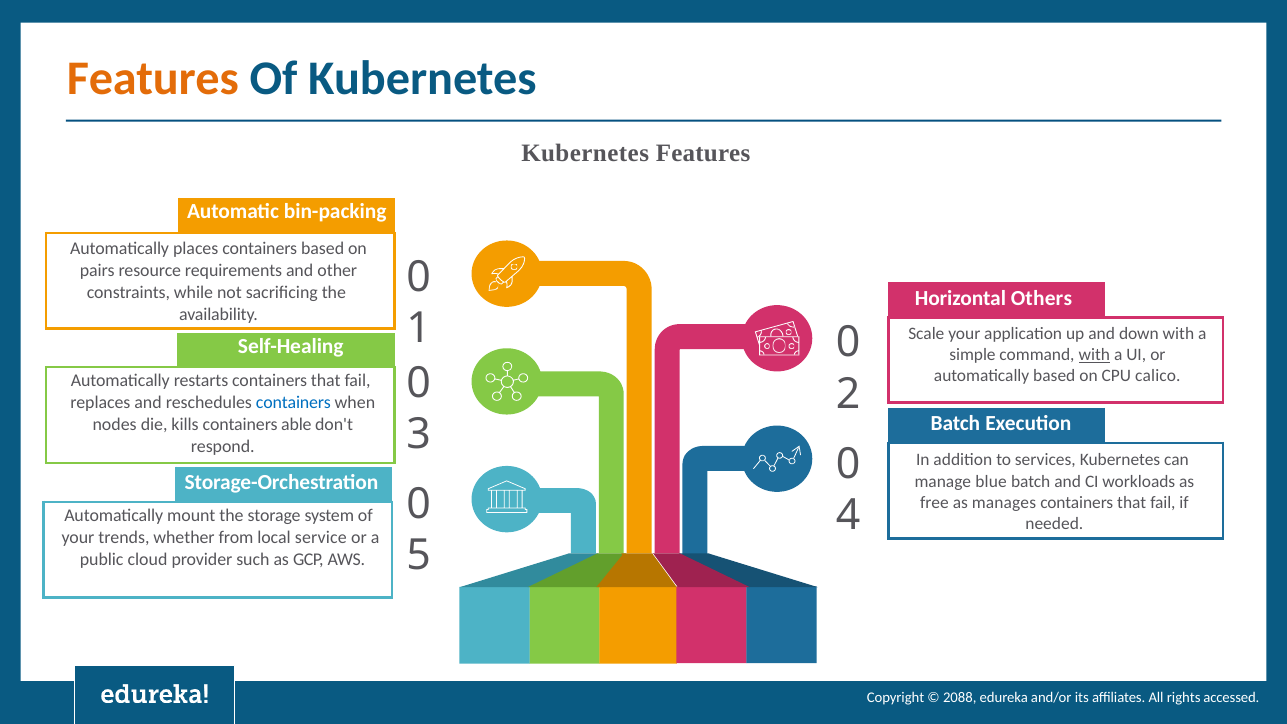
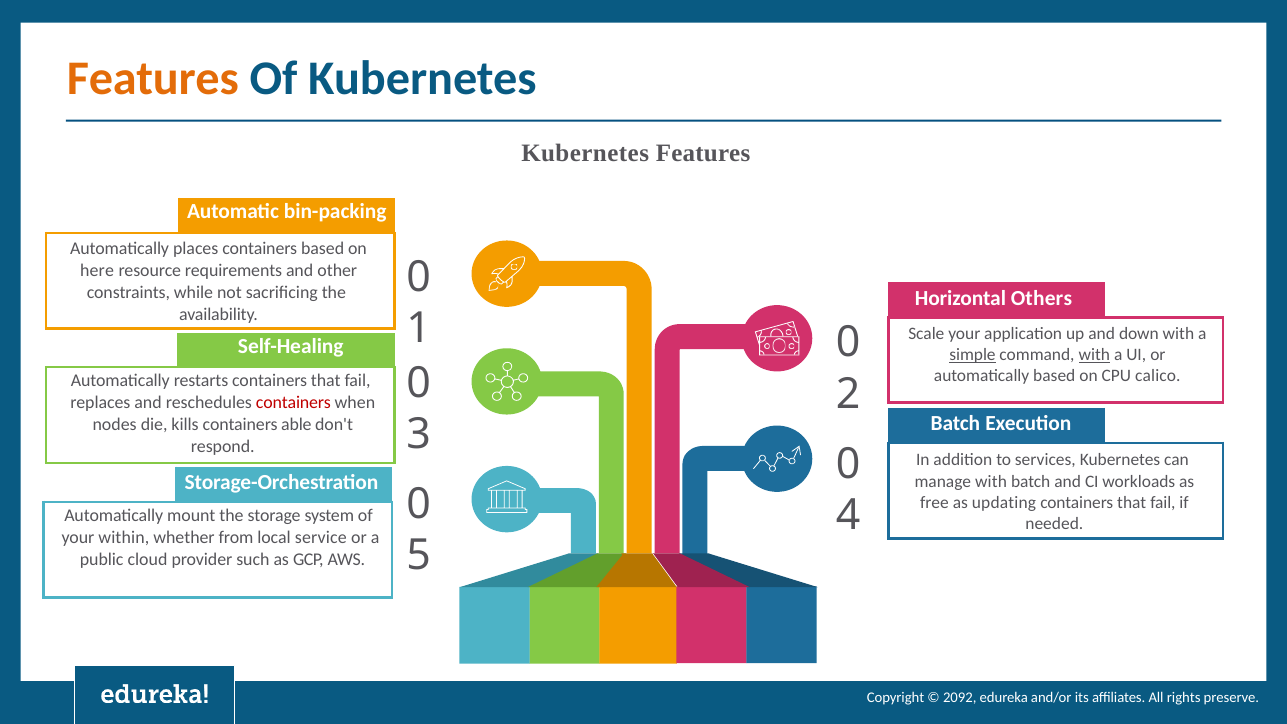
pairs: pairs -> here
simple underline: none -> present
containers at (293, 403) colour: blue -> red
manage blue: blue -> with
manages: manages -> updating
trends: trends -> within
2088: 2088 -> 2092
accessed: accessed -> preserve
